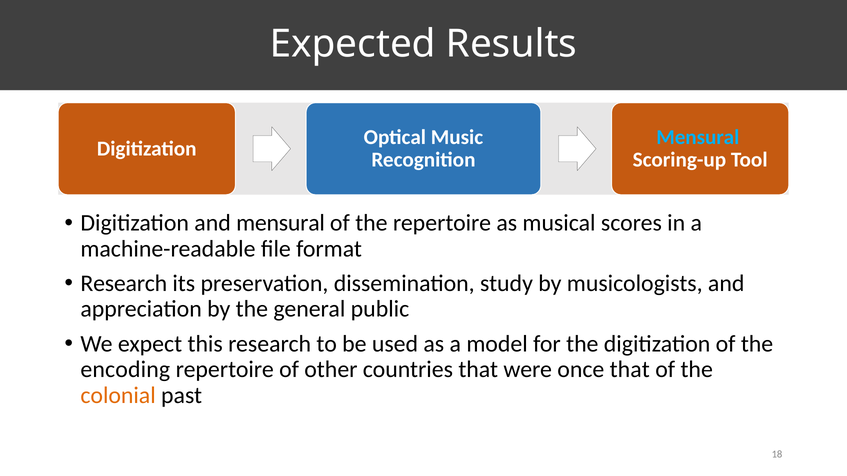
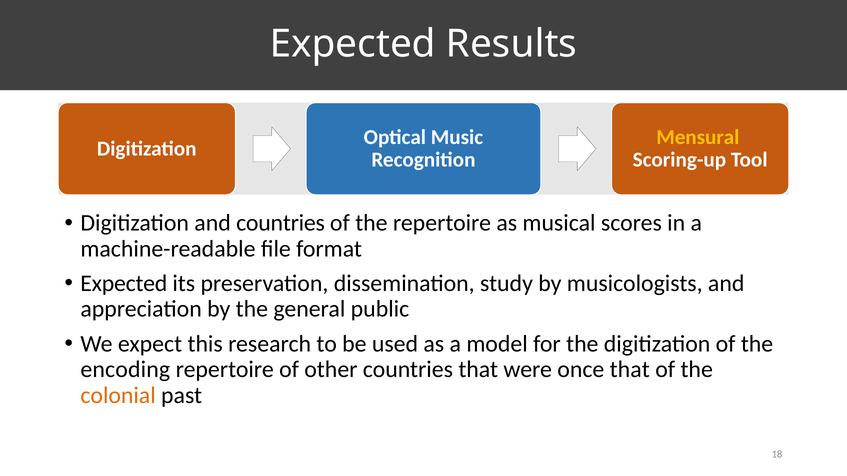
Mensural at (698, 137) colour: light blue -> yellow
and mensural: mensural -> countries
Research at (124, 284): Research -> Expected
